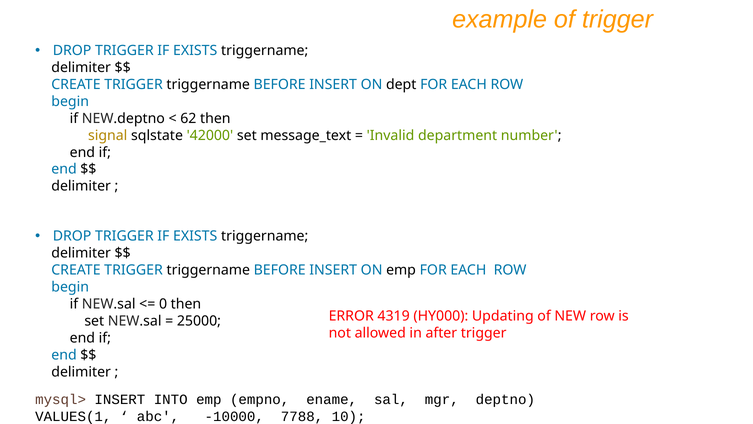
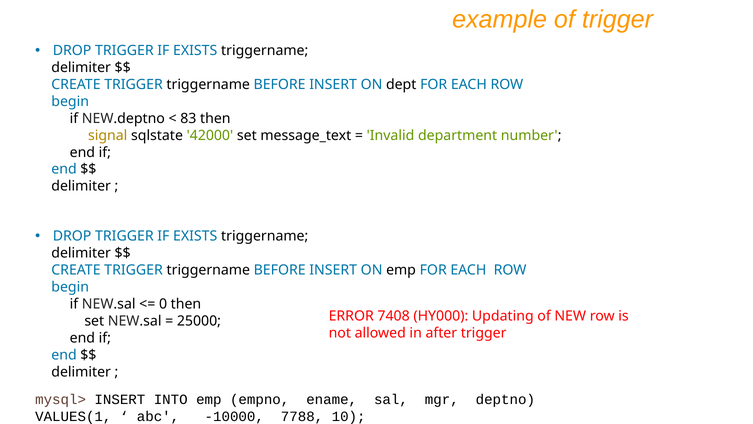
62: 62 -> 83
4319: 4319 -> 7408
